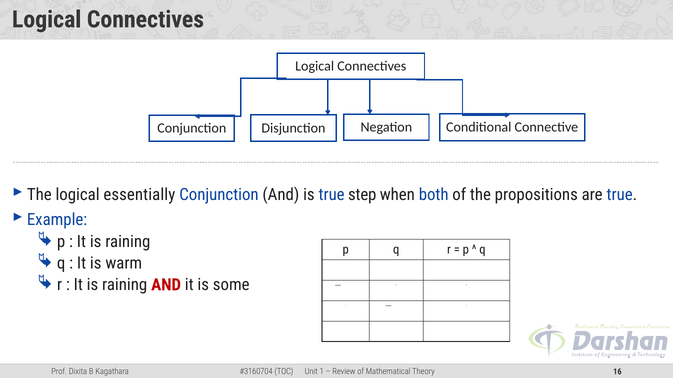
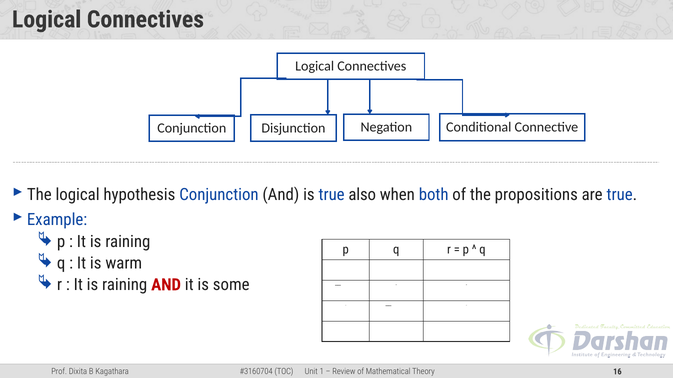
essentially: essentially -> hypothesis
step: step -> also
